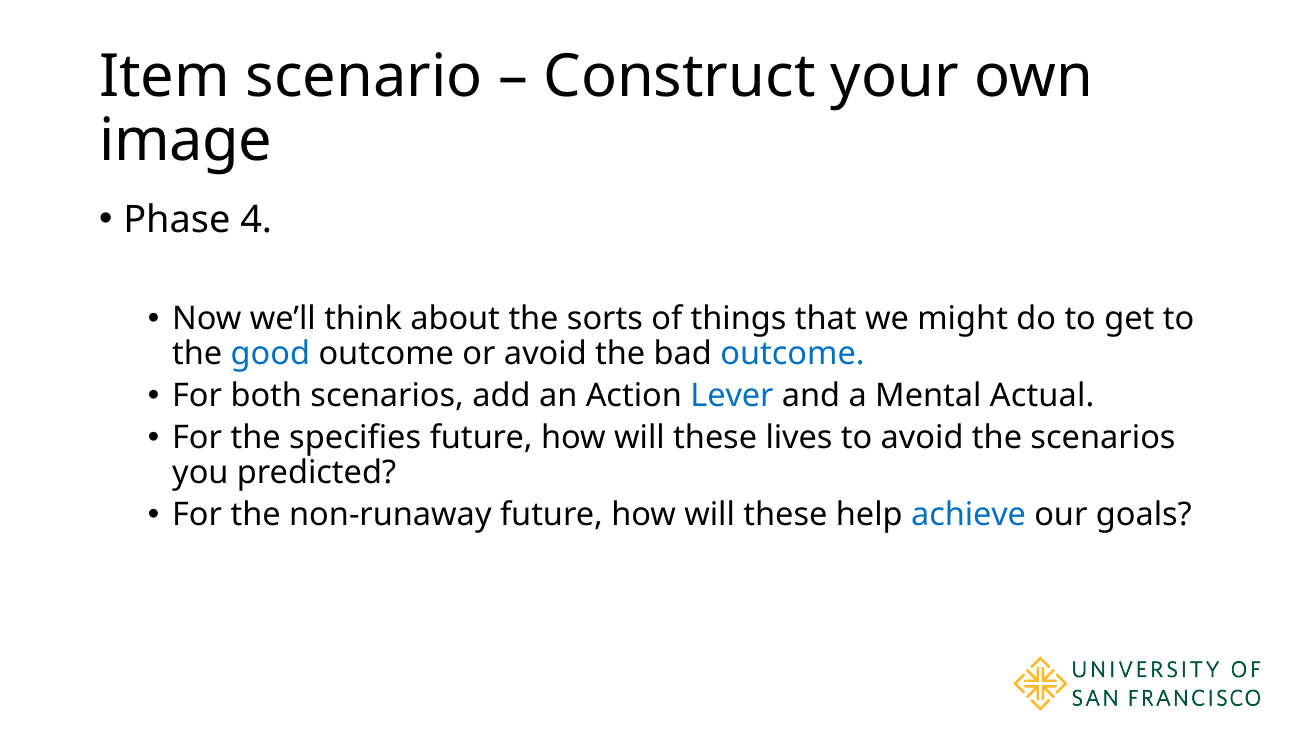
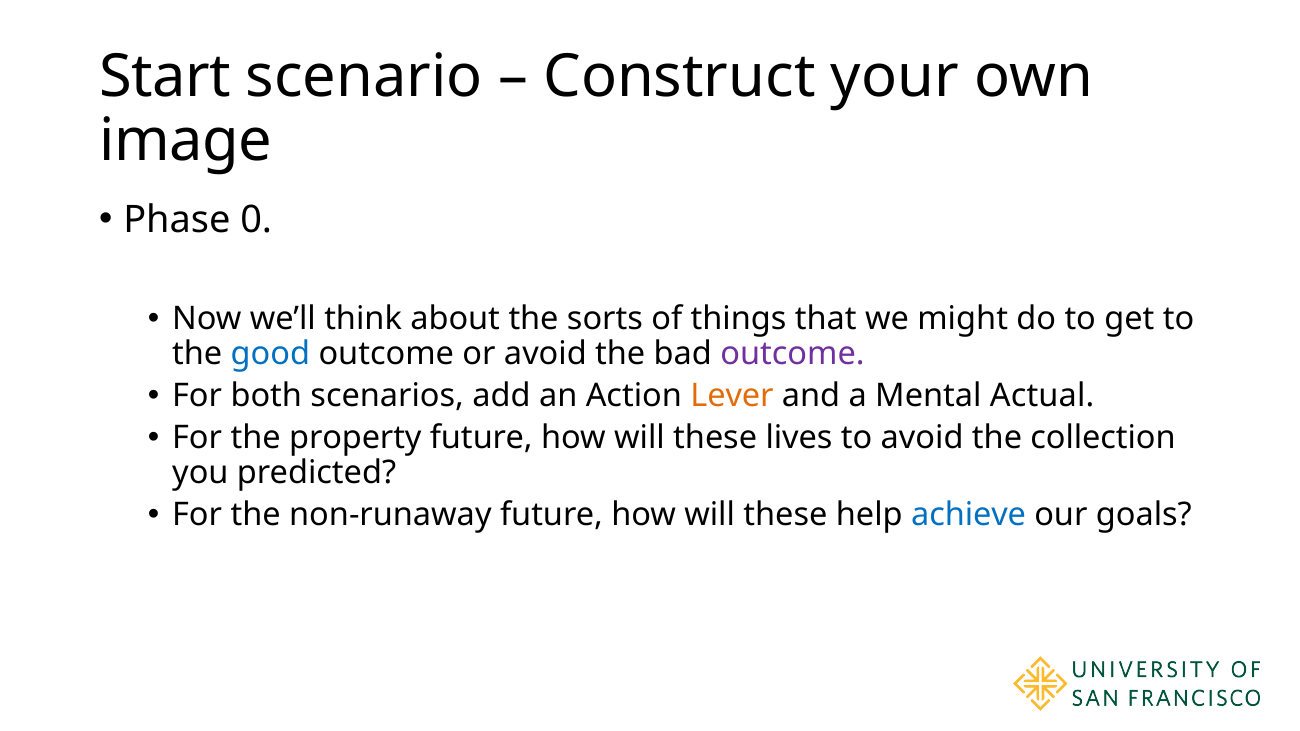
Item: Item -> Start
4: 4 -> 0
outcome at (792, 354) colour: blue -> purple
Lever colour: blue -> orange
specifies: specifies -> property
the scenarios: scenarios -> collection
